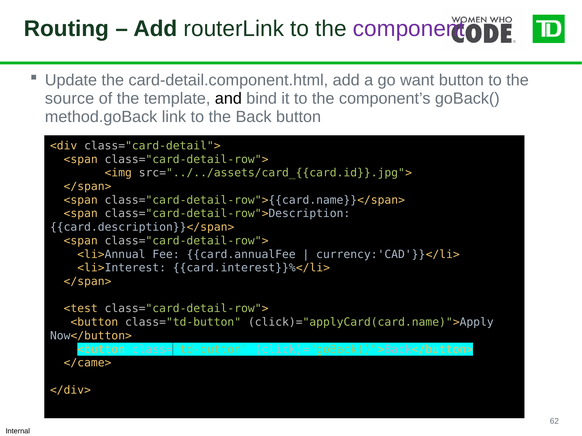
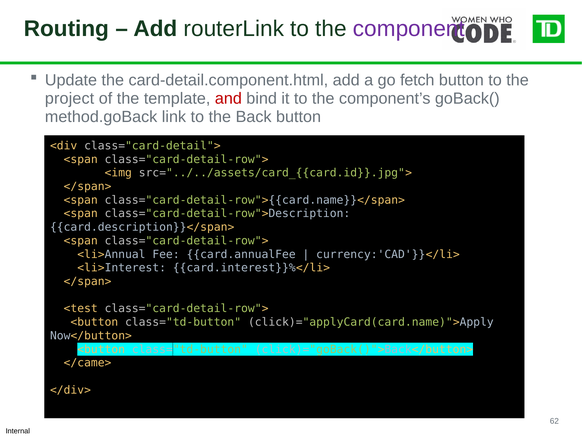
want: want -> fetch
source: source -> project
and colour: black -> red
